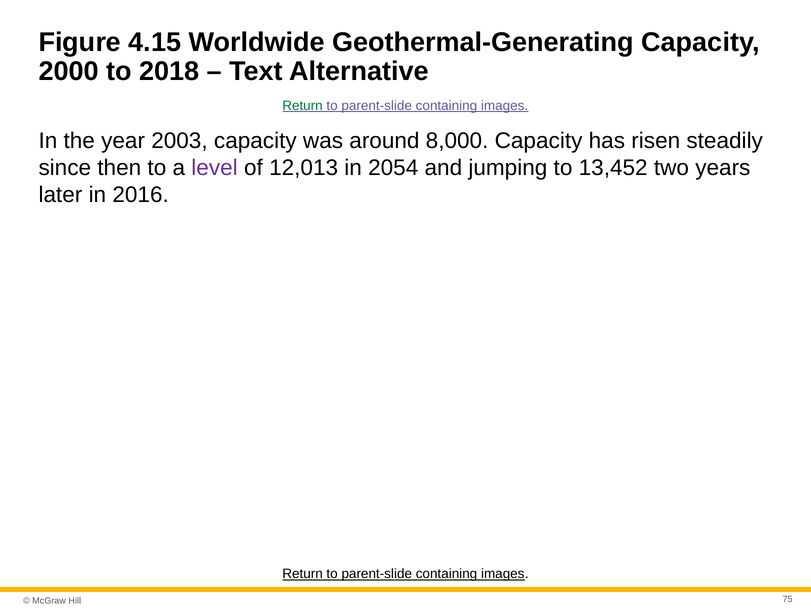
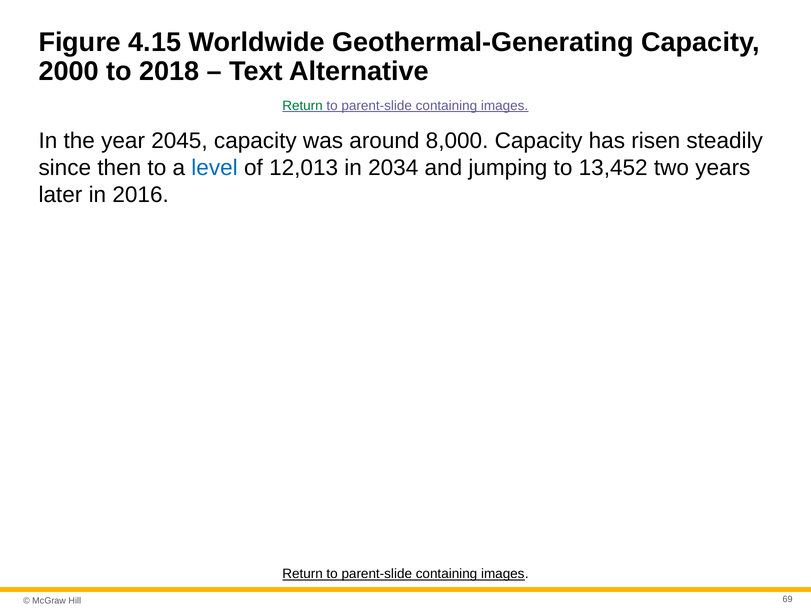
2003: 2003 -> 2045
level colour: purple -> blue
2054: 2054 -> 2034
75: 75 -> 69
